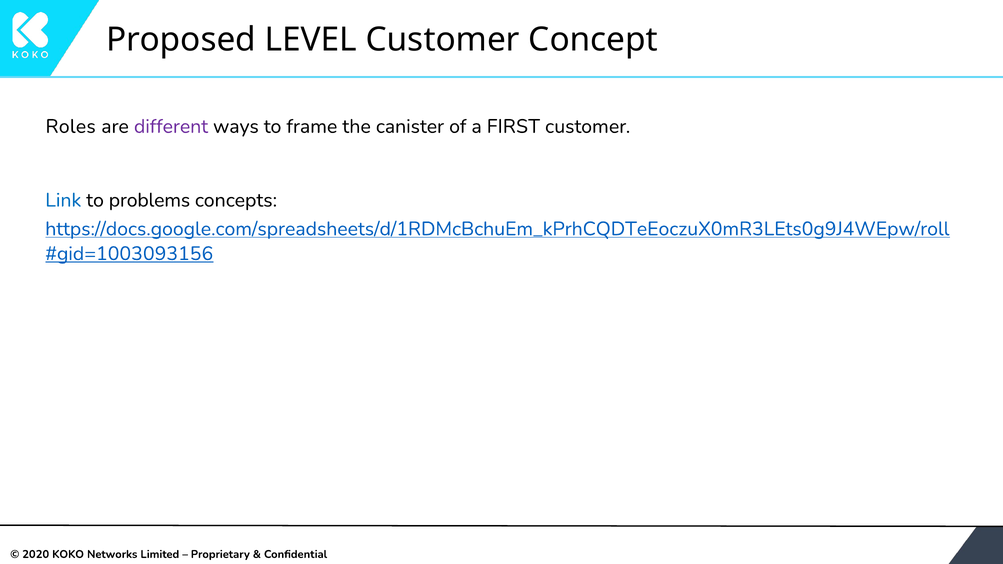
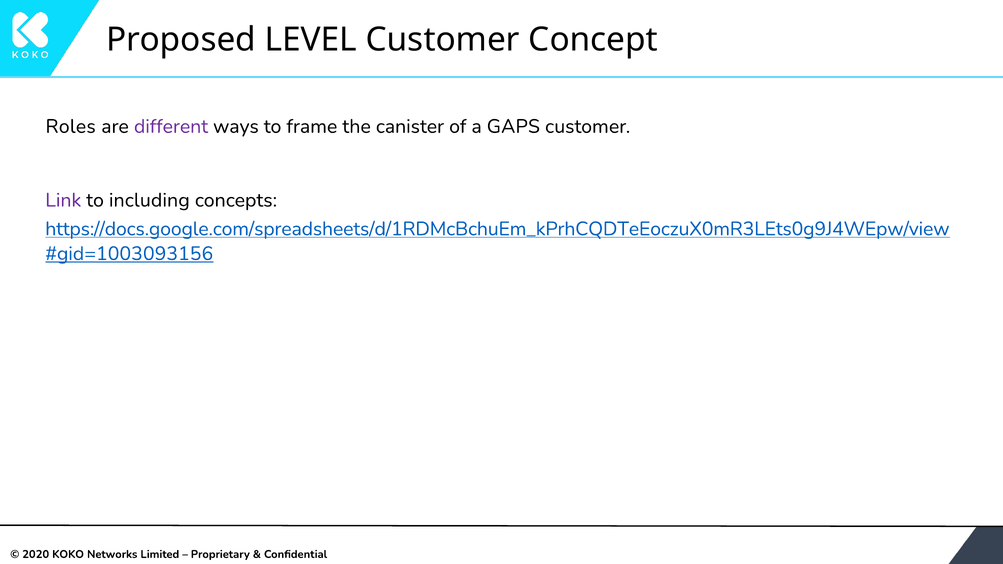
FIRST: FIRST -> GAPS
Link colour: blue -> purple
problems: problems -> including
https://docs.google.com/spreadsheets/d/1RDMcBchuEm_kPrhCQDTeEoczuX0mR3LEts0g9J4WEpw/roll: https://docs.google.com/spreadsheets/d/1RDMcBchuEm_kPrhCQDTeEoczuX0mR3LEts0g9J4WEpw/roll -> https://docs.google.com/spreadsheets/d/1RDMcBchuEm_kPrhCQDTeEoczuX0mR3LEts0g9J4WEpw/view
